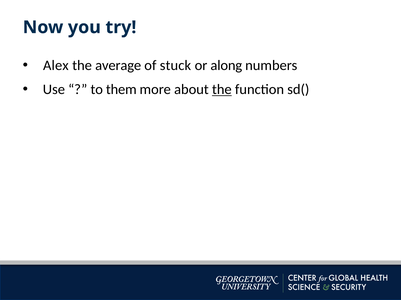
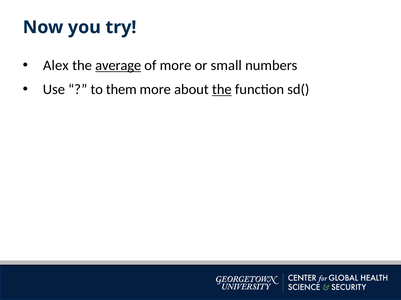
average underline: none -> present
of stuck: stuck -> more
along: along -> small
